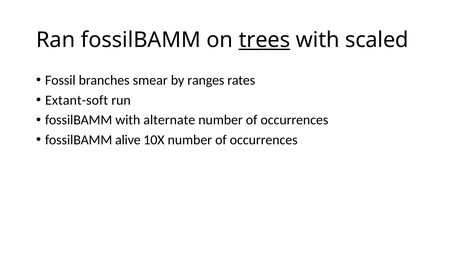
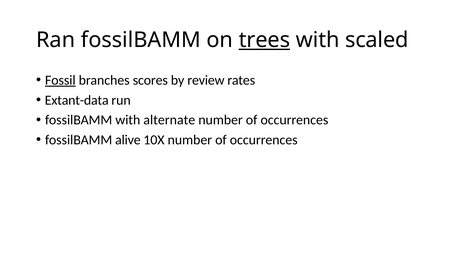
Fossil underline: none -> present
smear: smear -> scores
ranges: ranges -> review
Extant-soft: Extant-soft -> Extant-data
